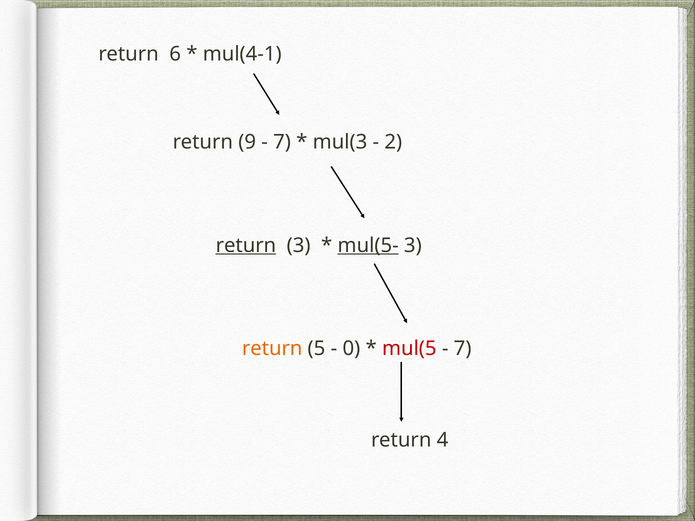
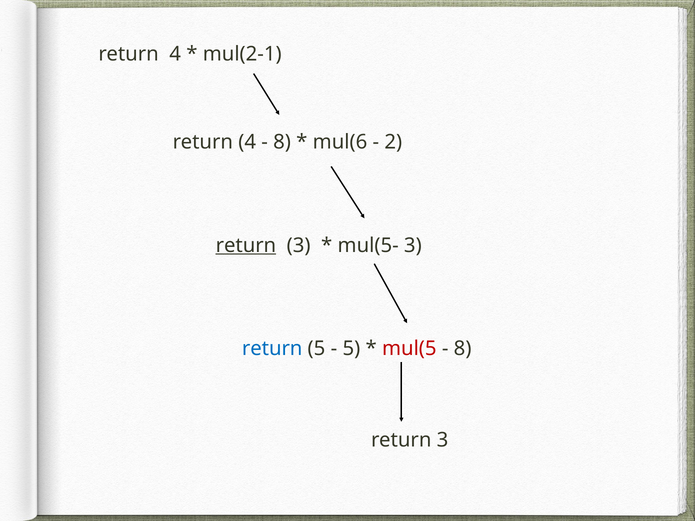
6 at (175, 54): 6 -> 4
mul(4-1: mul(4-1 -> mul(2-1
9 at (247, 142): 9 -> 4
7 at (282, 142): 7 -> 8
mul(3: mul(3 -> mul(6
mul(5- underline: present -> none
return at (272, 349) colour: orange -> blue
0 at (351, 349): 0 -> 5
7 at (463, 349): 7 -> 8
4 at (443, 440): 4 -> 3
